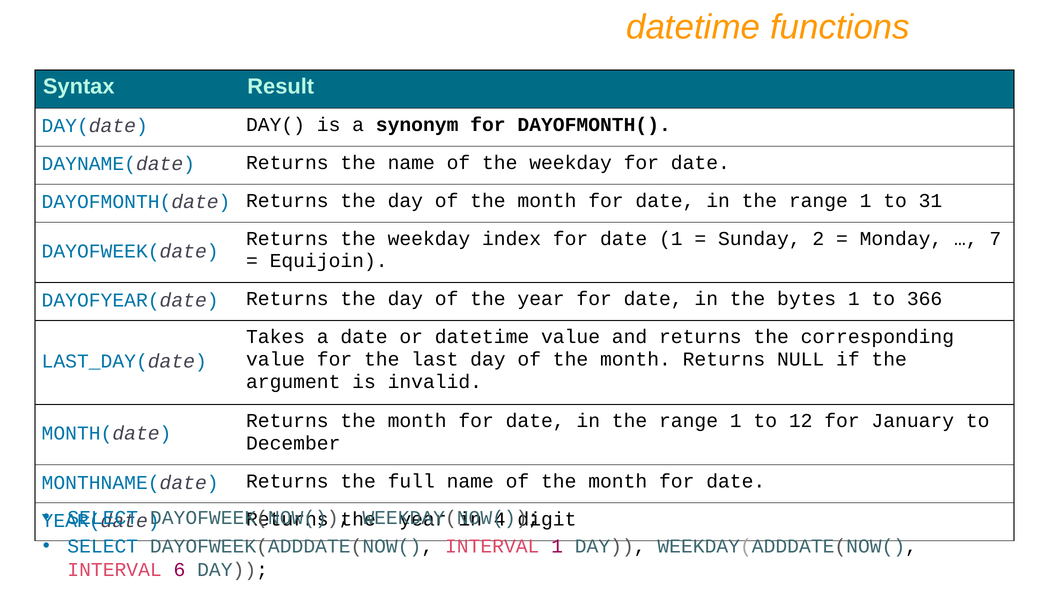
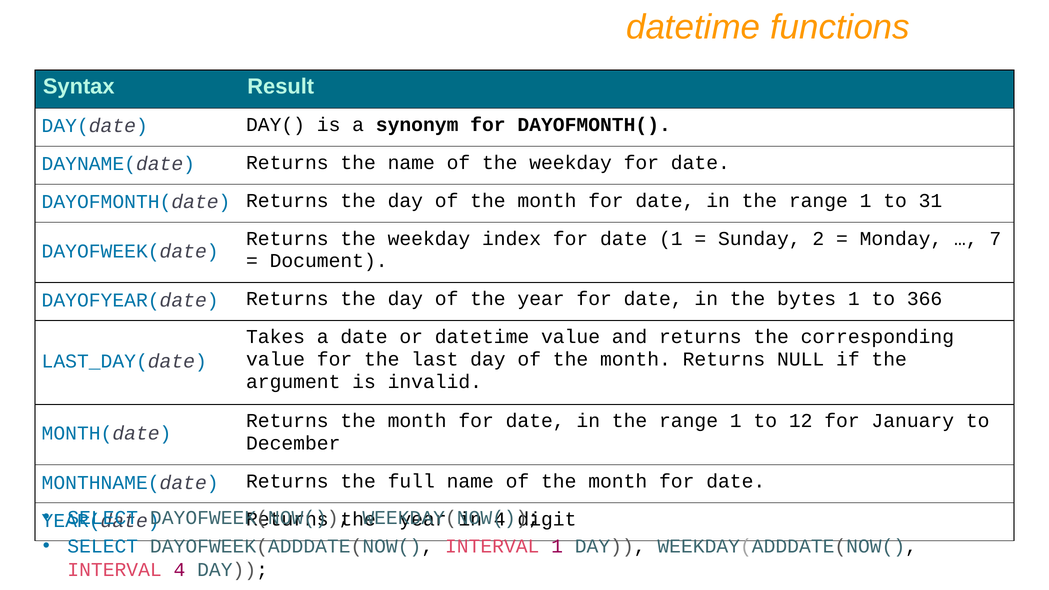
Equijoin: Equijoin -> Document
INTERVAL 6: 6 -> 4
